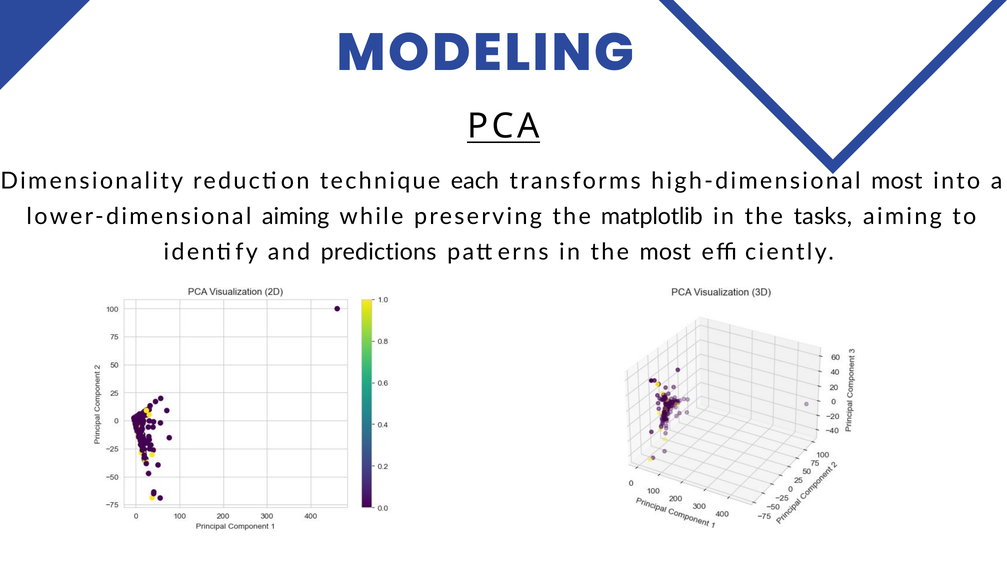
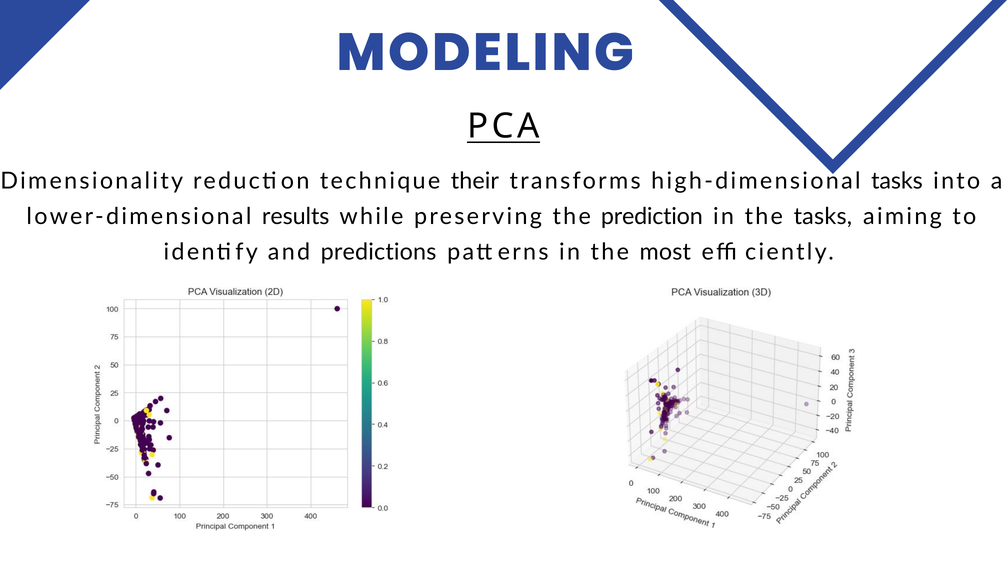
each: each -> their
high-dimensional most: most -> tasks
lower-dimensional aiming: aiming -> results
matplotlib: matplotlib -> prediction
